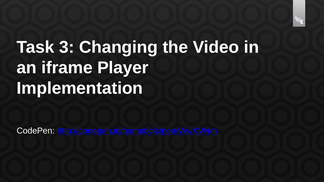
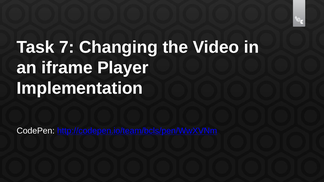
3: 3 -> 7
